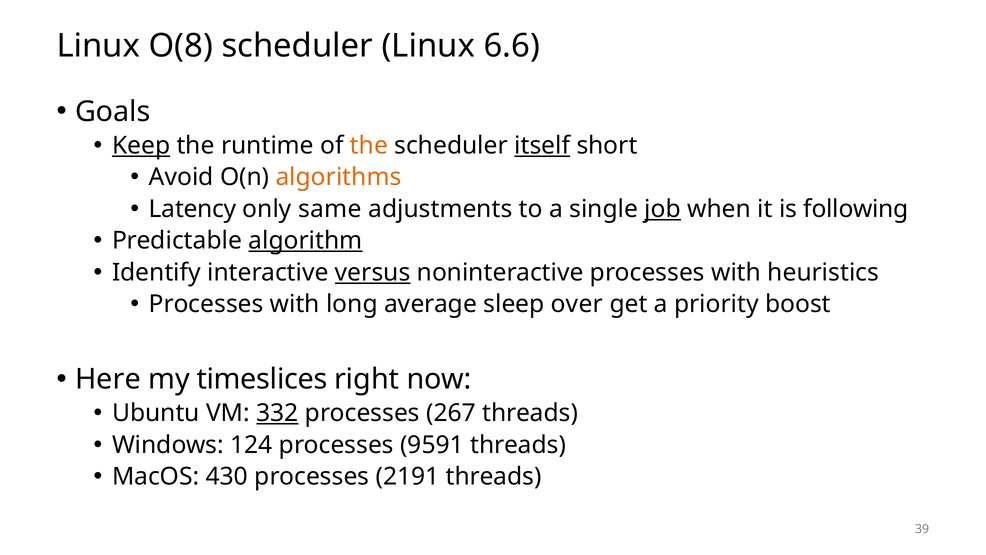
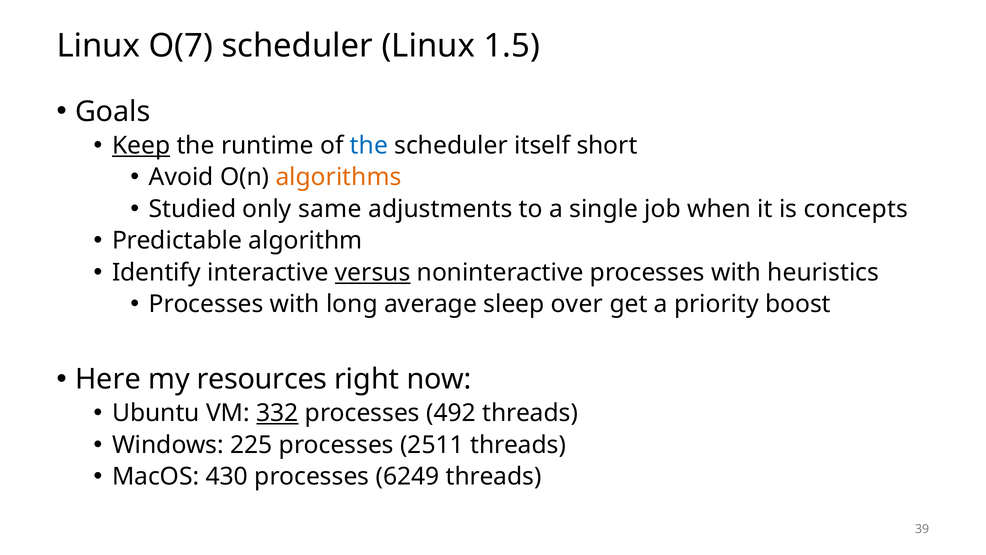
O(8: O(8 -> O(7
6.6: 6.6 -> 1.5
the at (369, 145) colour: orange -> blue
itself underline: present -> none
Latency: Latency -> Studied
job underline: present -> none
following: following -> concepts
algorithm underline: present -> none
timeslices: timeslices -> resources
267: 267 -> 492
124: 124 -> 225
9591: 9591 -> 2511
2191: 2191 -> 6249
